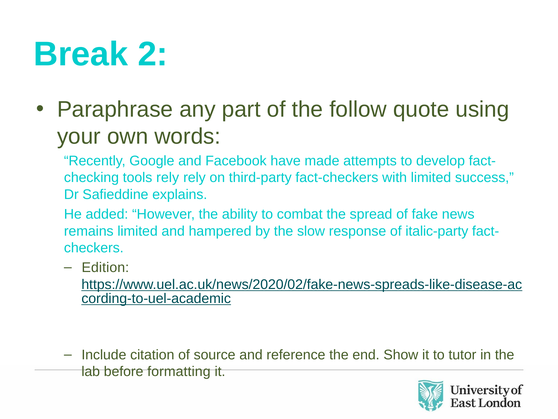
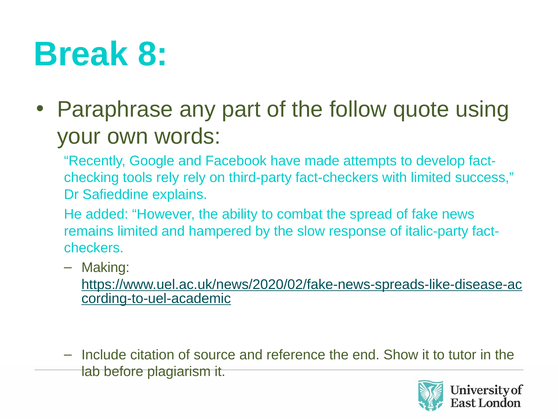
2: 2 -> 8
Edition: Edition -> Making
formatting: formatting -> plagiarism
